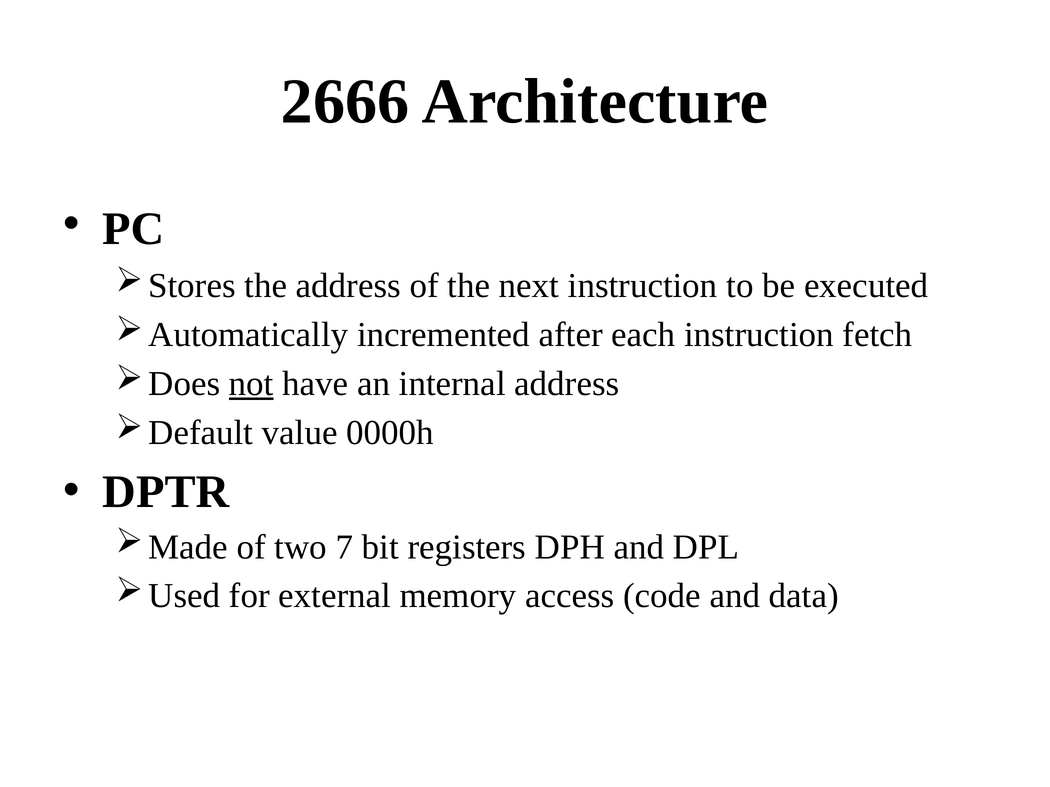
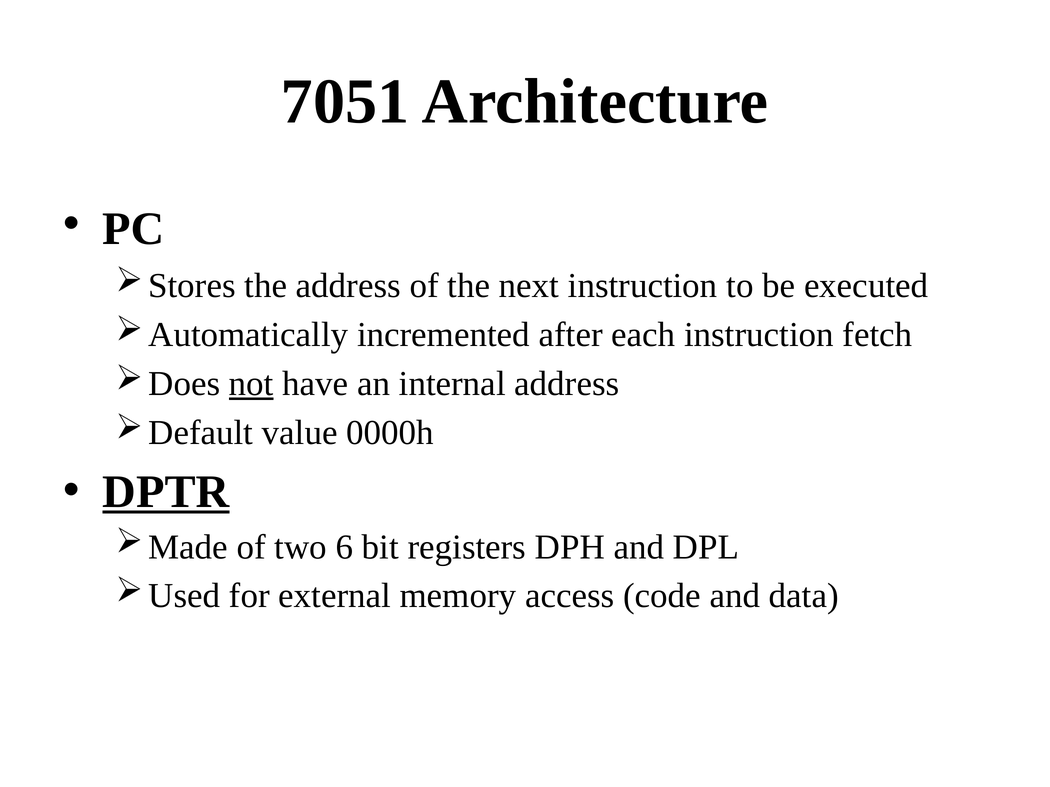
2666: 2666 -> 7051
DPTR underline: none -> present
7: 7 -> 6
